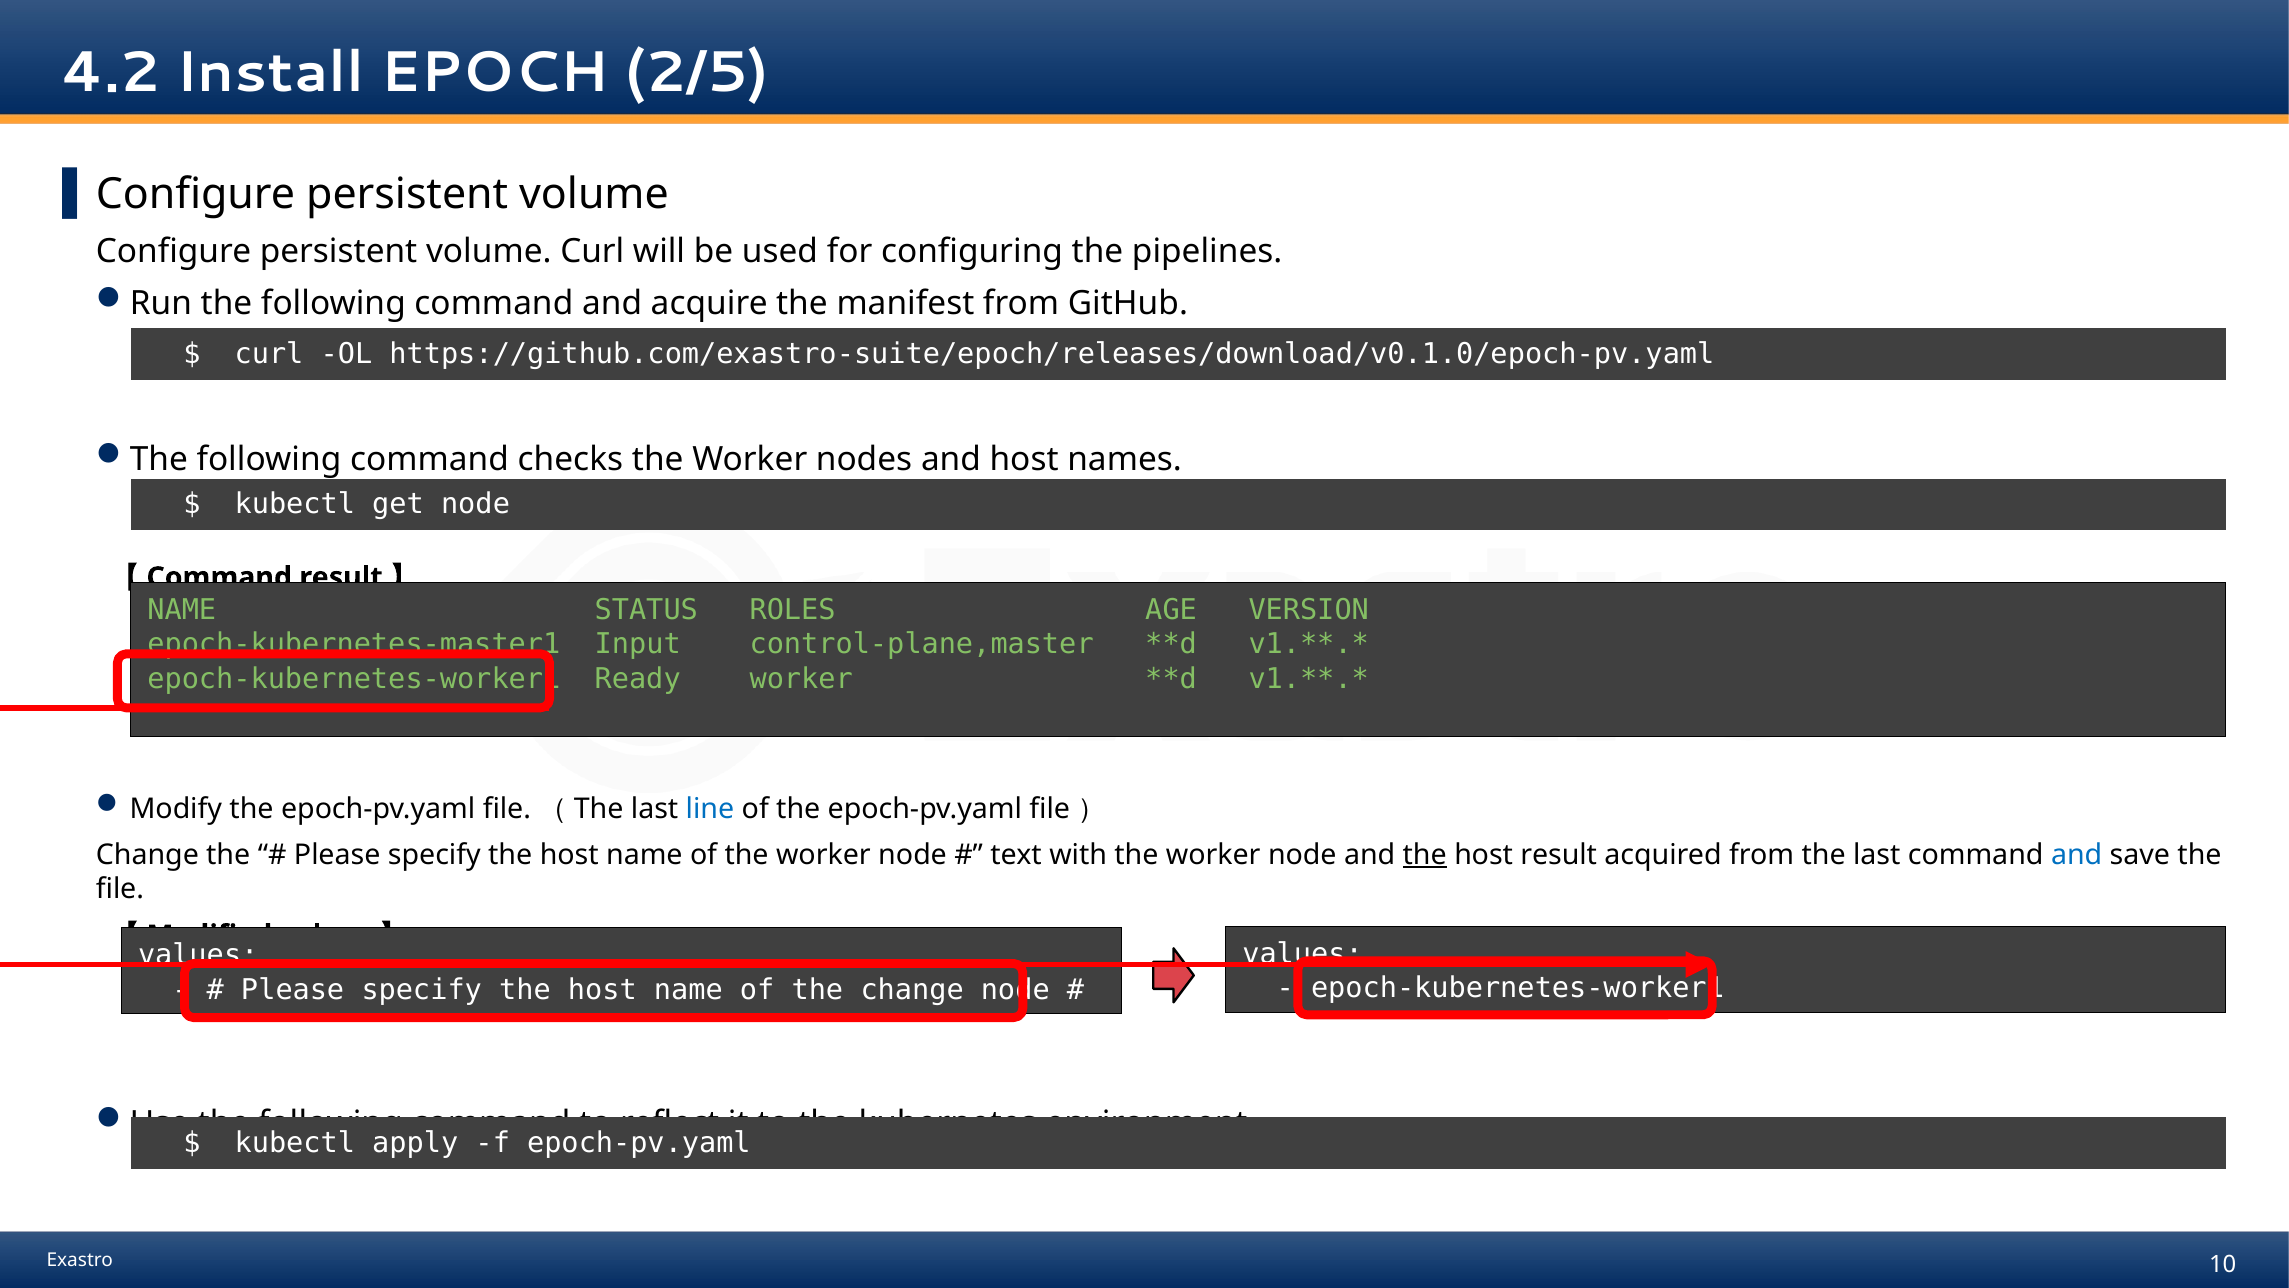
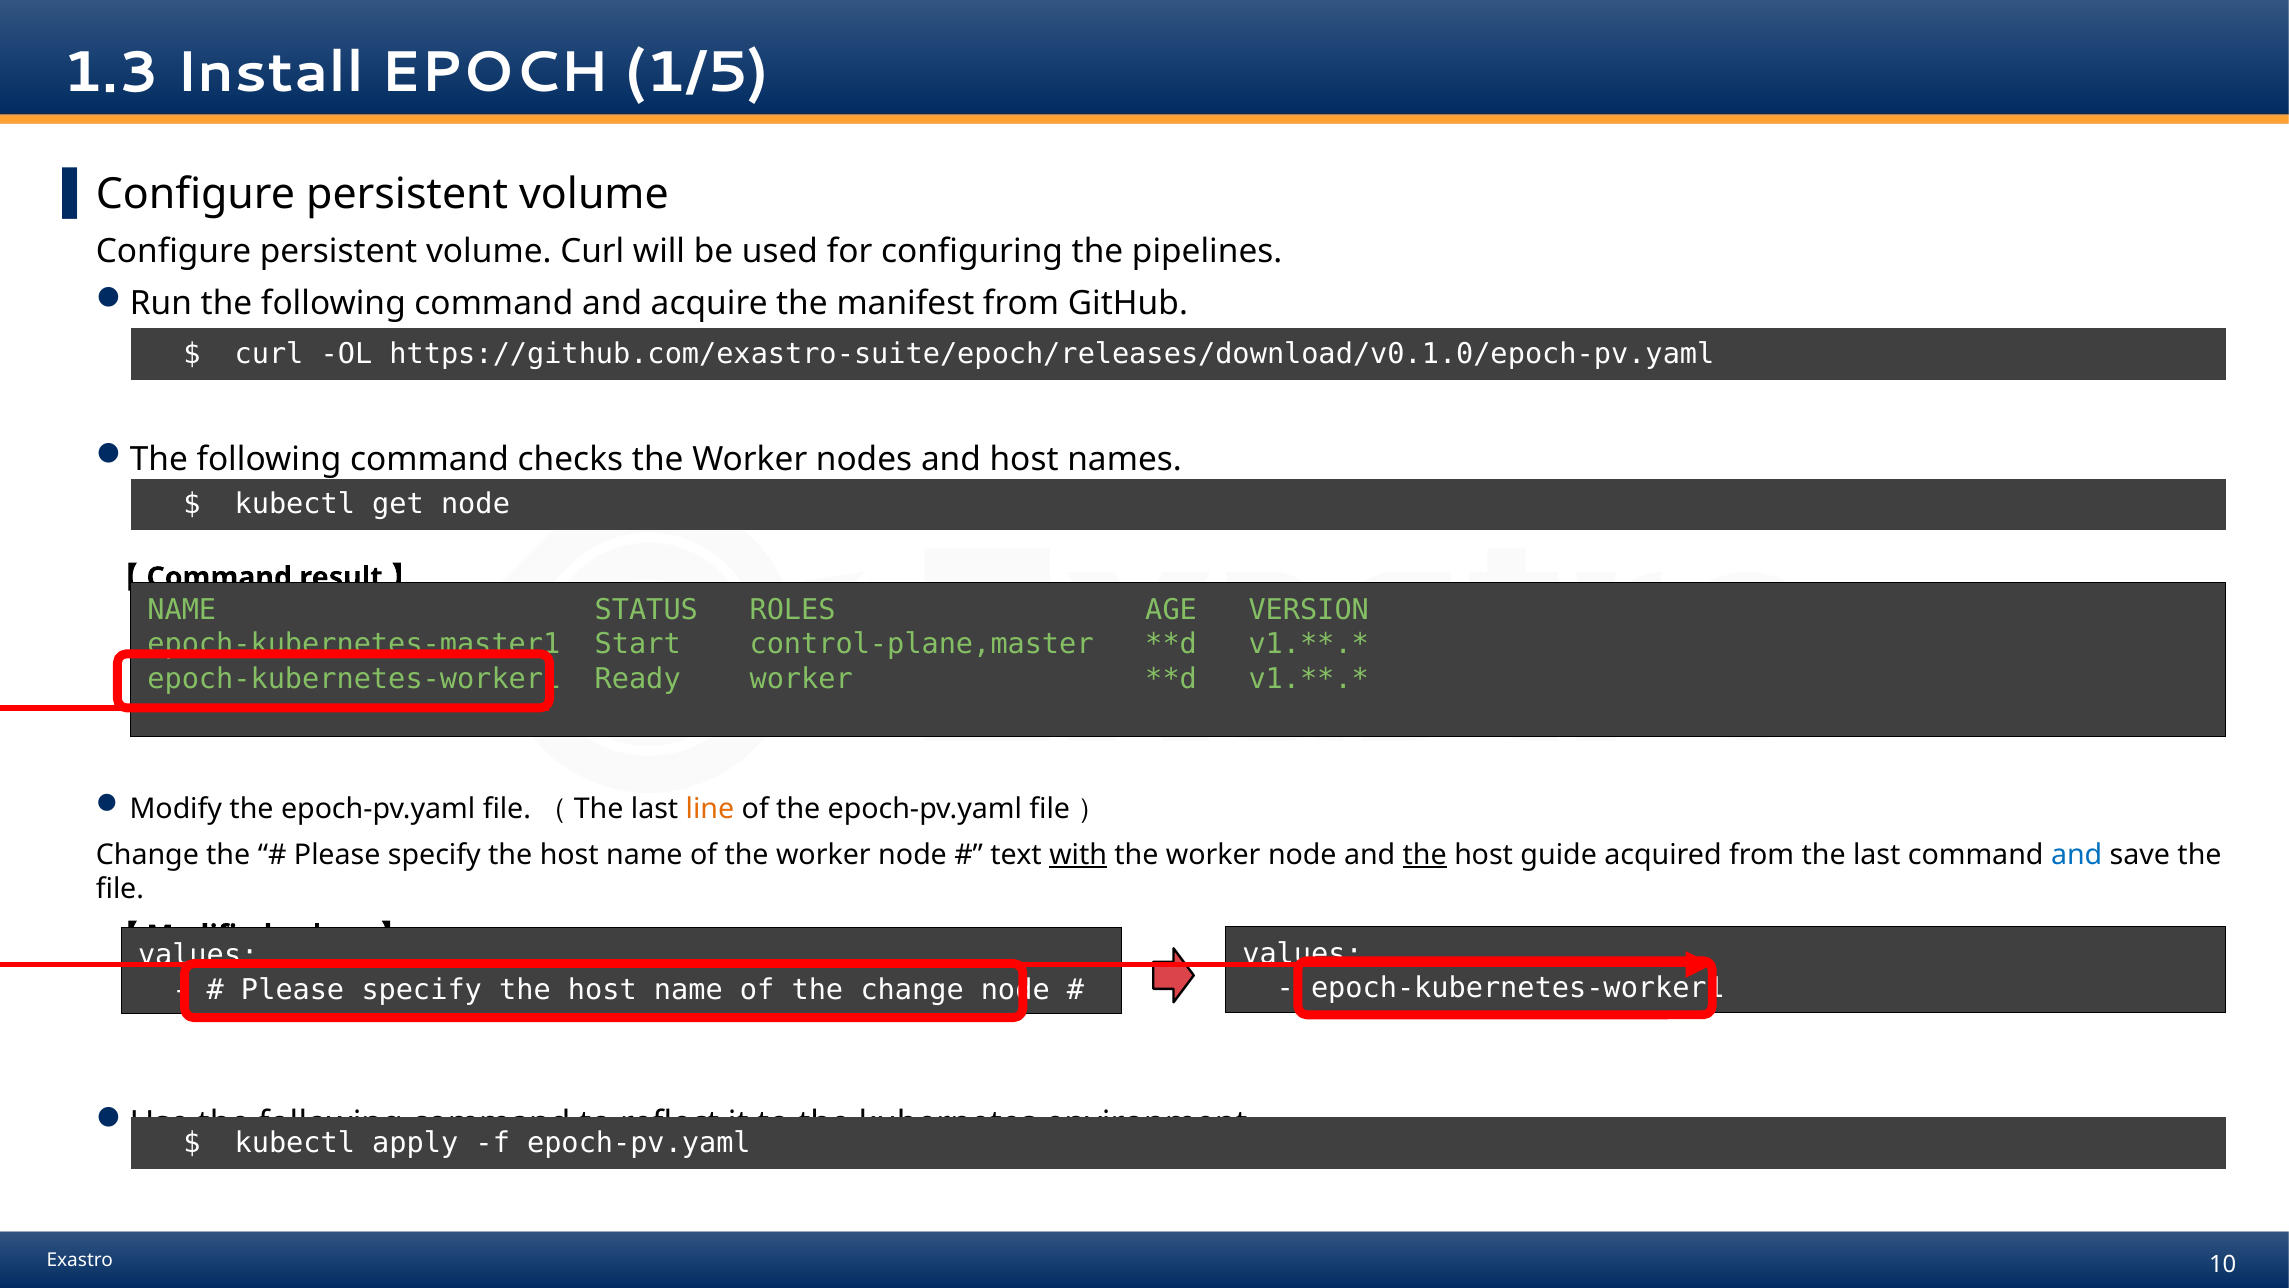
4.2: 4.2 -> 1.3
2/5: 2/5 -> 1/5
Input: Input -> Start
line colour: blue -> orange
with underline: none -> present
host result: result -> guide
